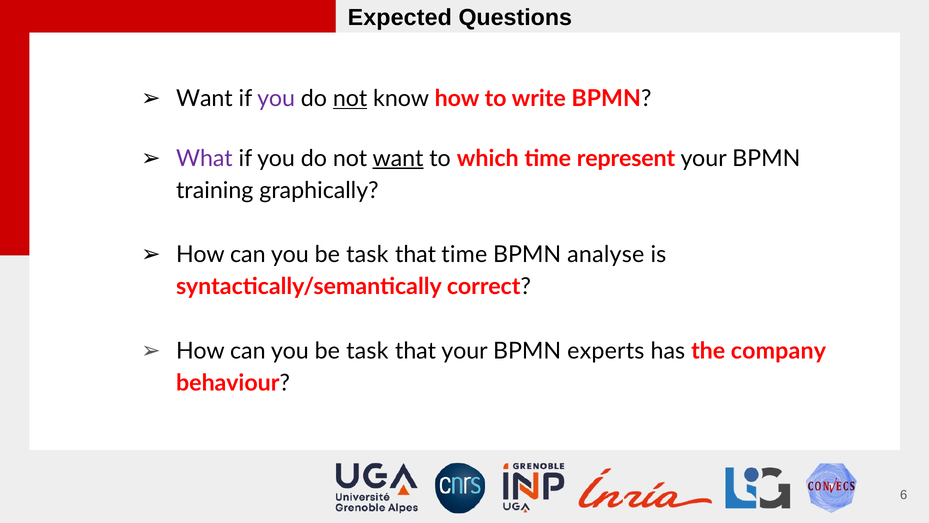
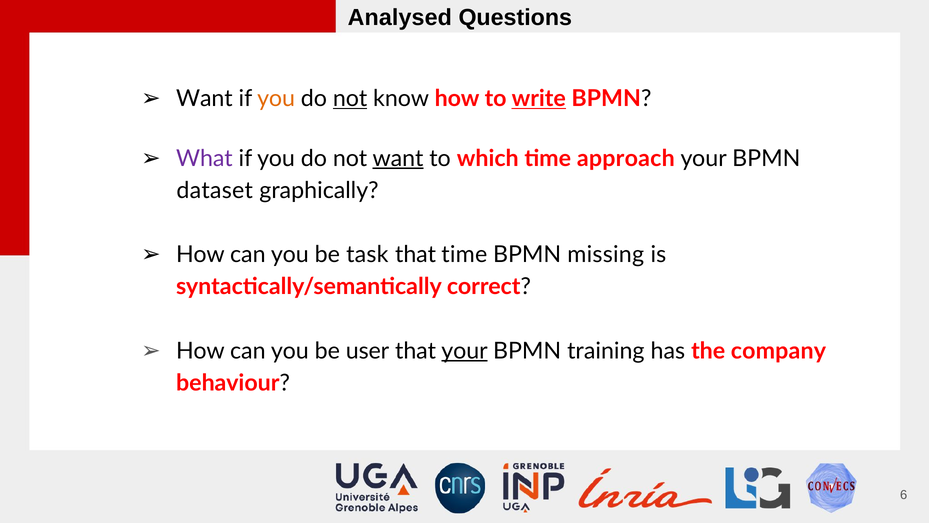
Expected: Expected -> Analysed
you at (276, 98) colour: purple -> orange
write underline: none -> present
represent: represent -> approach
training: training -> dataset
analyse: analyse -> missing
task at (367, 351): task -> user
your at (464, 351) underline: none -> present
experts: experts -> training
